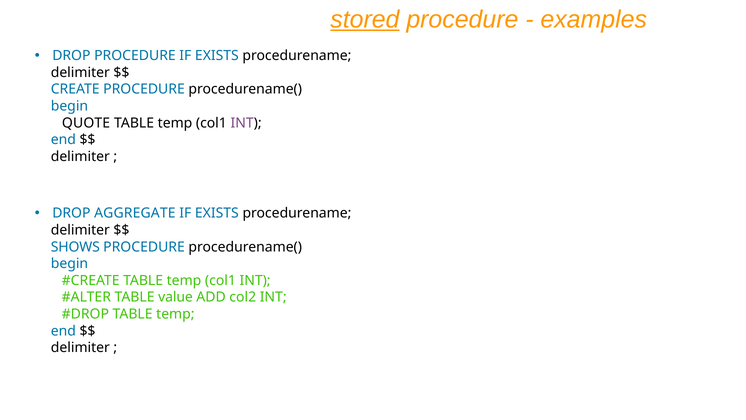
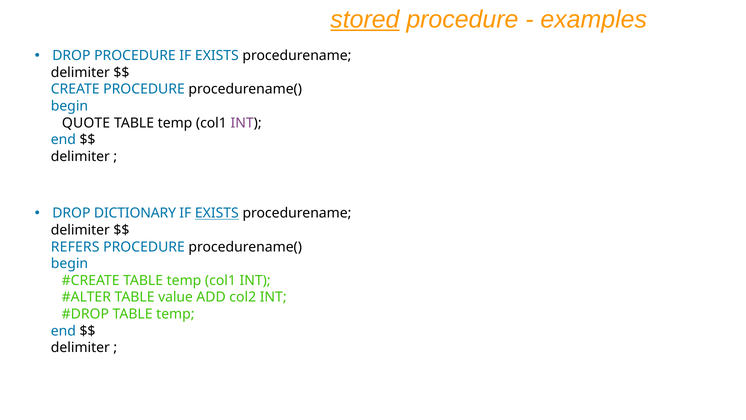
AGGREGATE: AGGREGATE -> DICTIONARY
EXISTS at (217, 213) underline: none -> present
SHOWS: SHOWS -> REFERS
